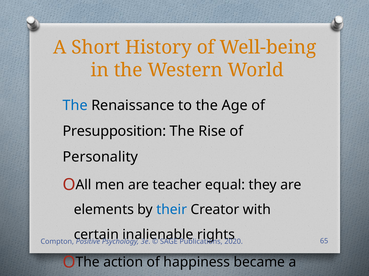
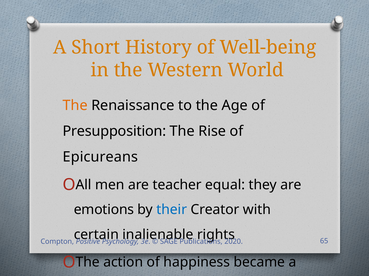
The at (75, 106) colour: blue -> orange
Personality: Personality -> Epicureans
elements: elements -> emotions
